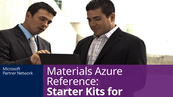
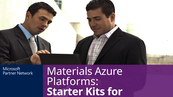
Reference: Reference -> Platforms
